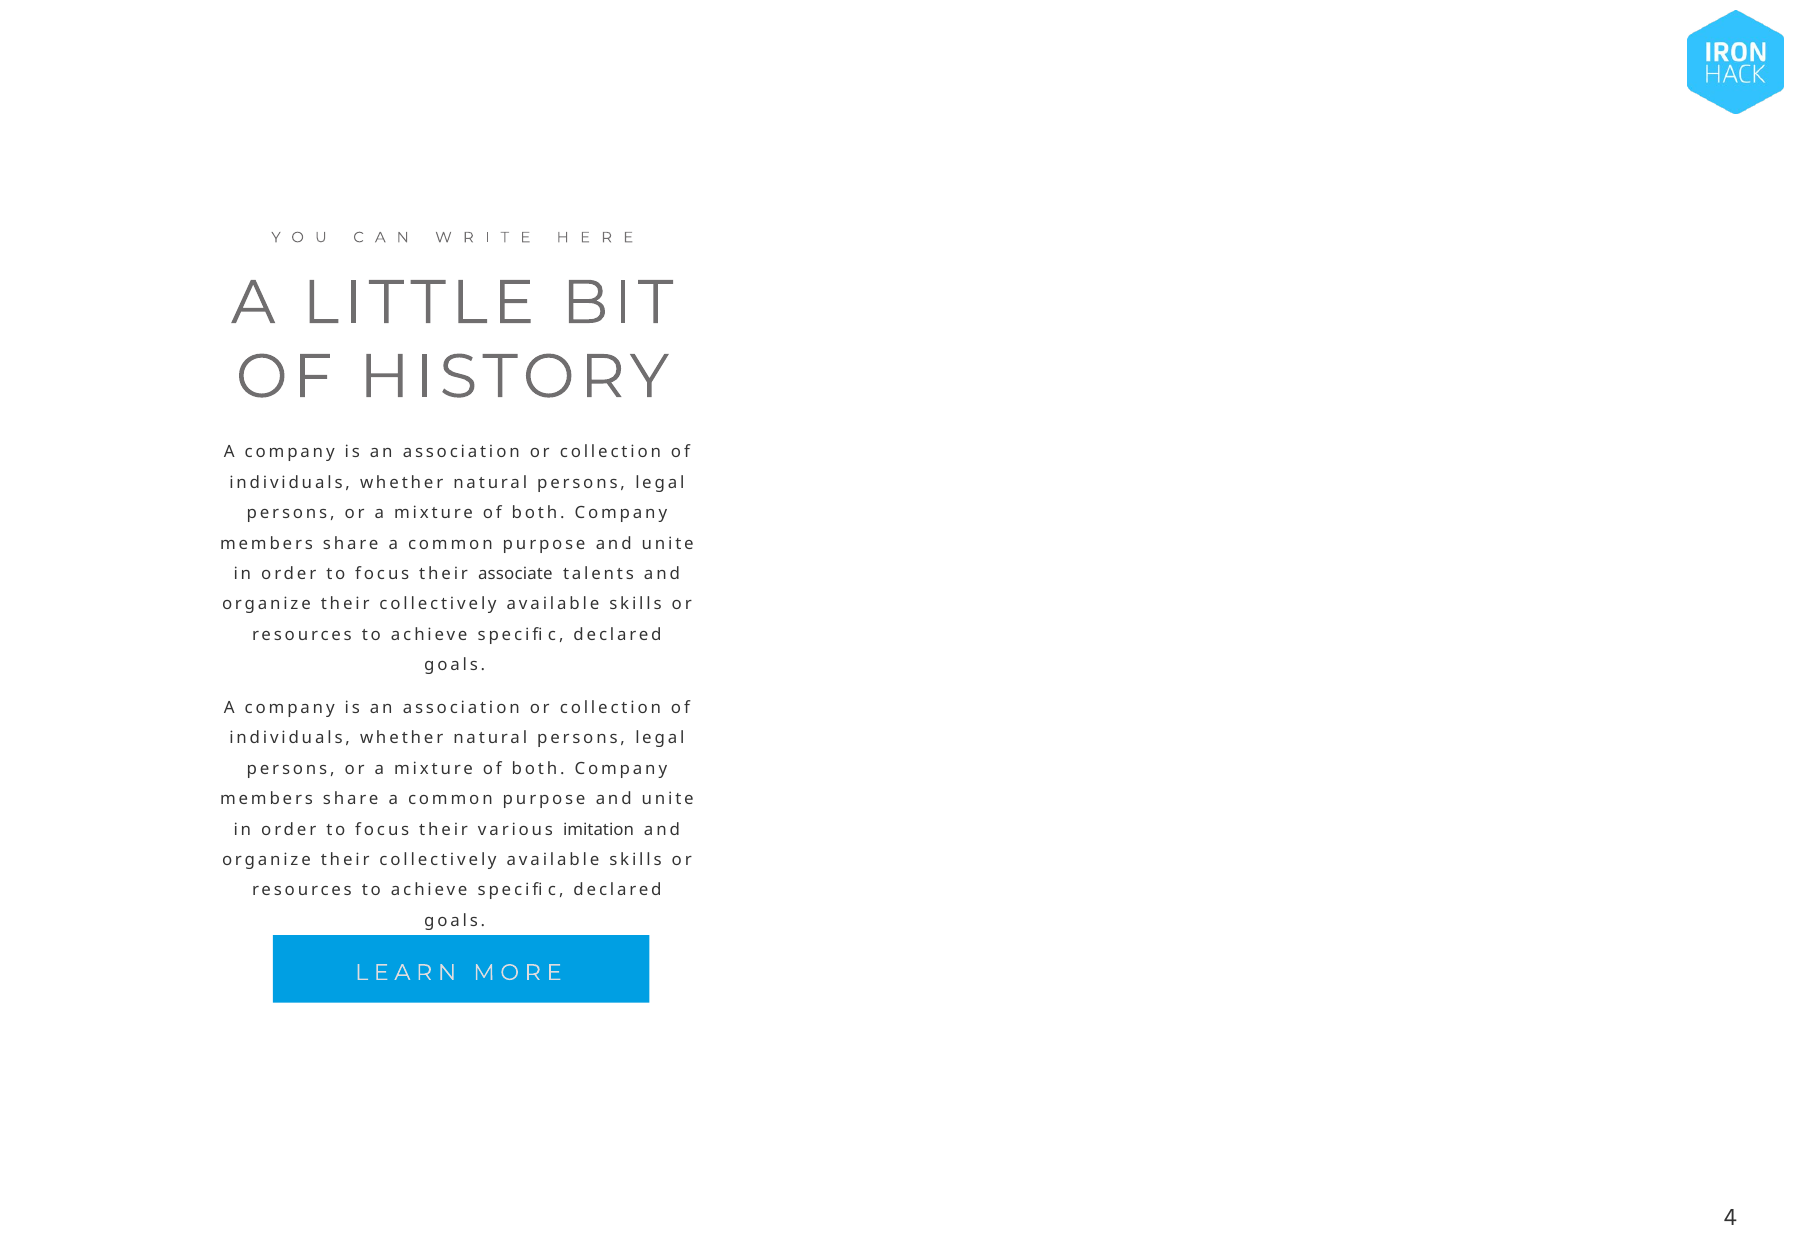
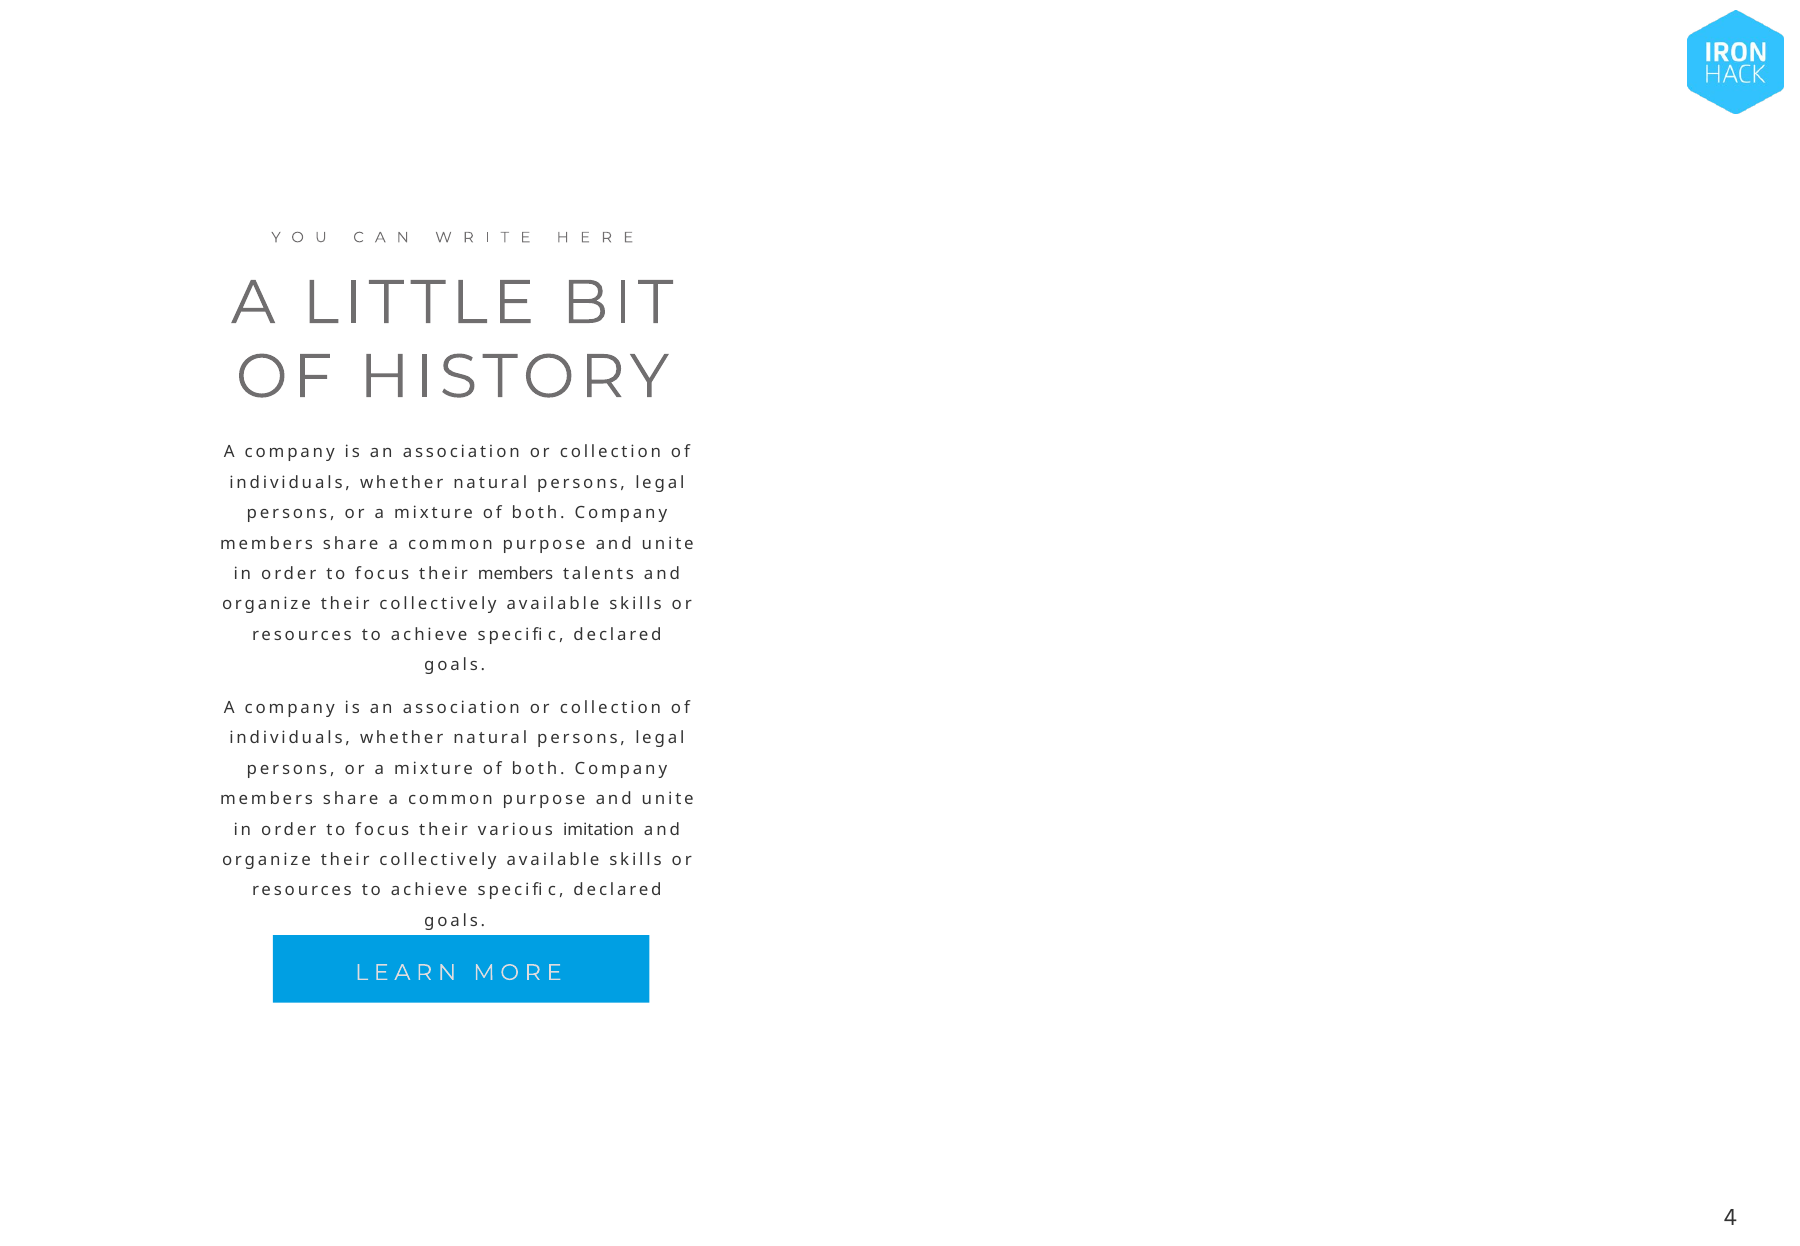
their associate: associate -> members
